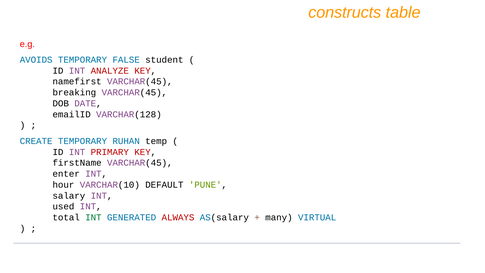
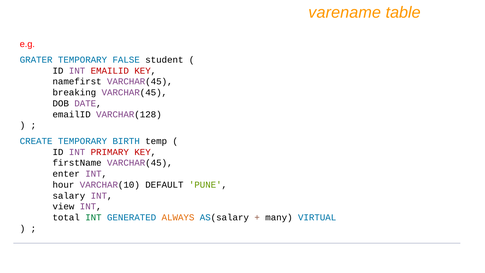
constructs: constructs -> varename
AVOIDS: AVOIDS -> GRATER
INT ANALYZE: ANALYZE -> EMAILID
RUHAN: RUHAN -> BIRTH
used: used -> view
ALWAYS colour: red -> orange
